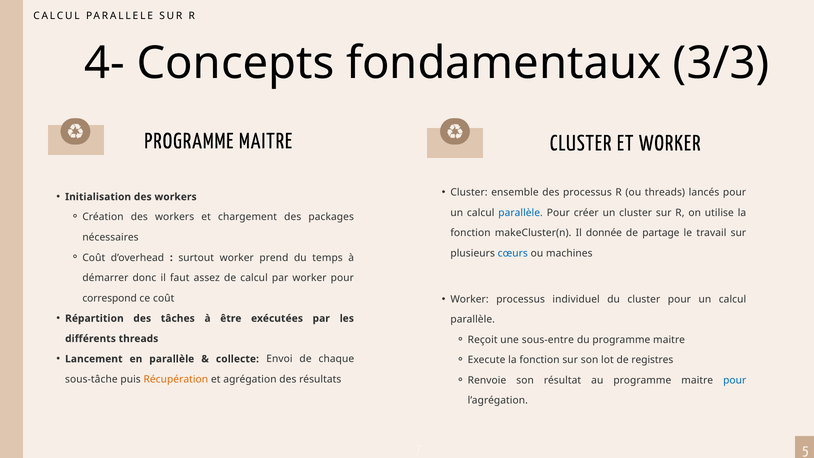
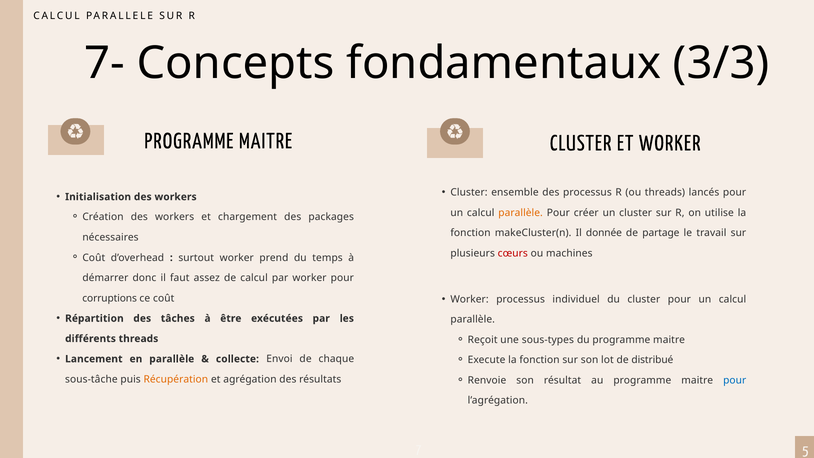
4-: 4- -> 7-
parallèle at (521, 213) colour: blue -> orange
cœurs colour: blue -> red
correspond: correspond -> corruptions
sous-entre: sous-entre -> sous-types
registres: registres -> distribué
